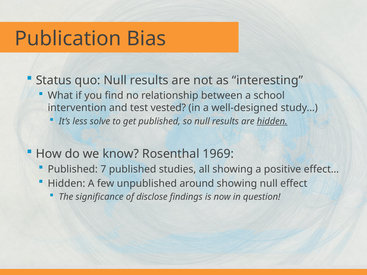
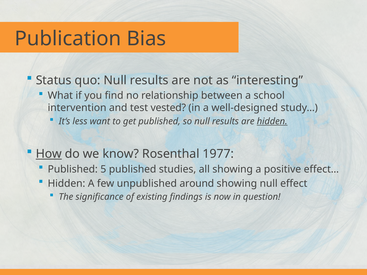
solve: solve -> want
How underline: none -> present
1969: 1969 -> 1977
7: 7 -> 5
disclose: disclose -> existing
